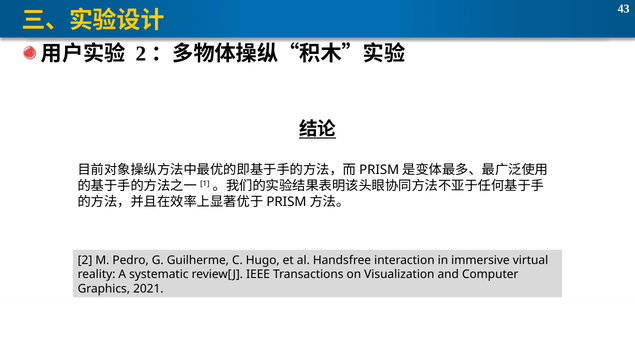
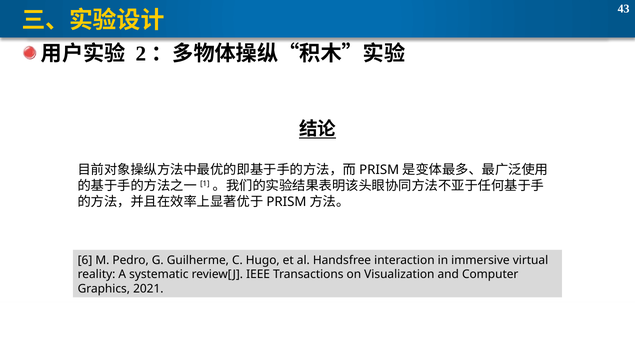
2 at (85, 260): 2 -> 6
